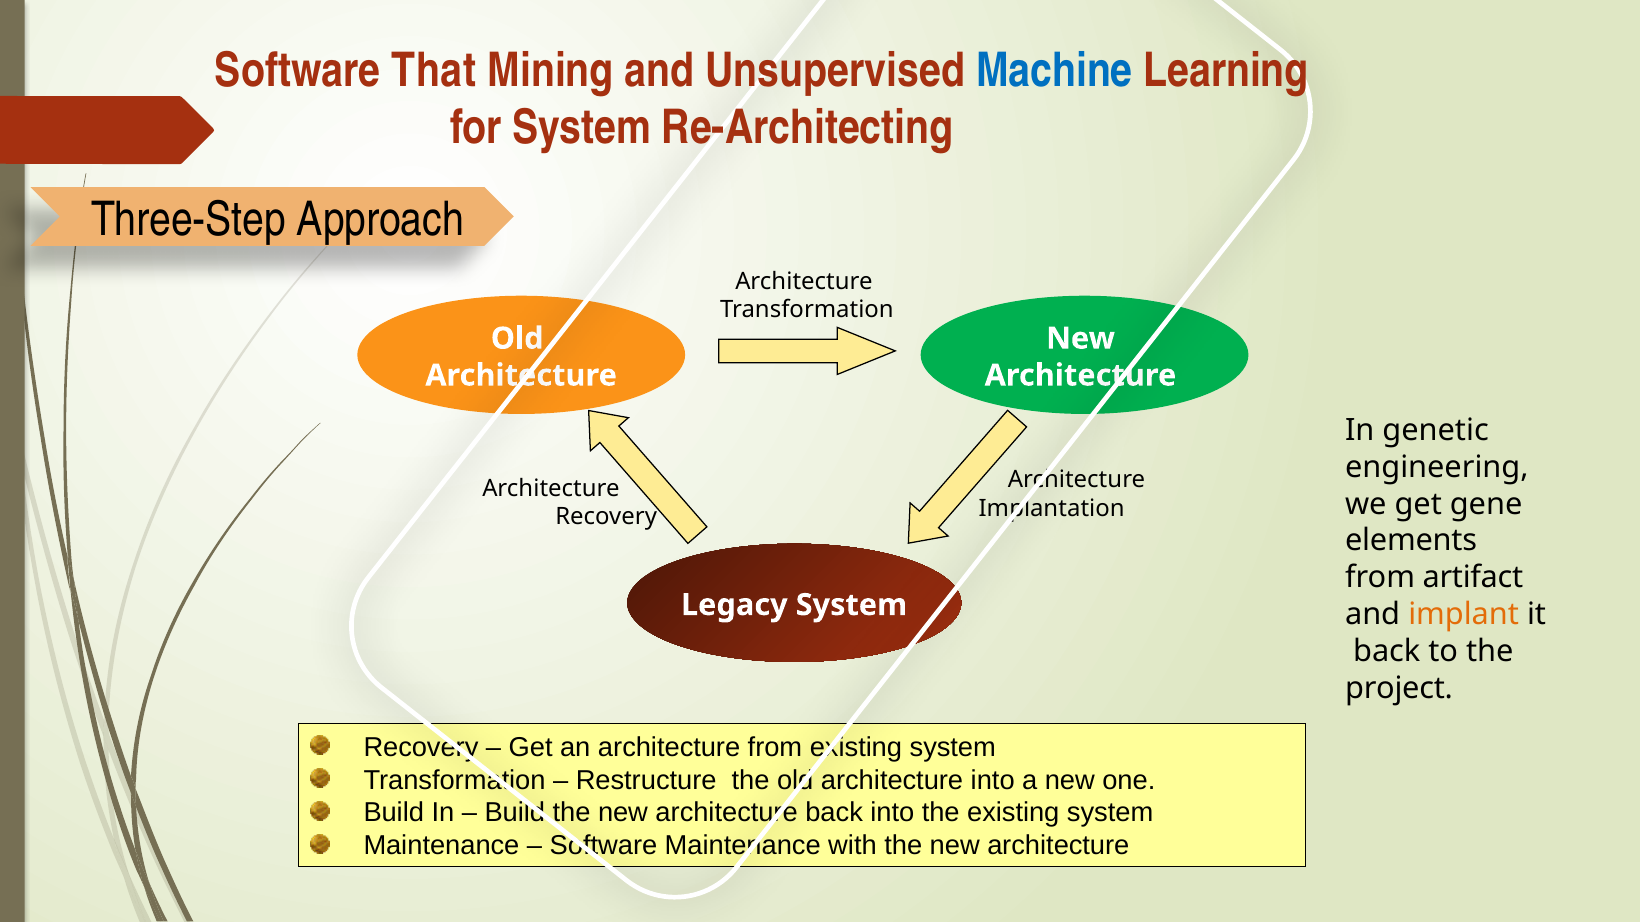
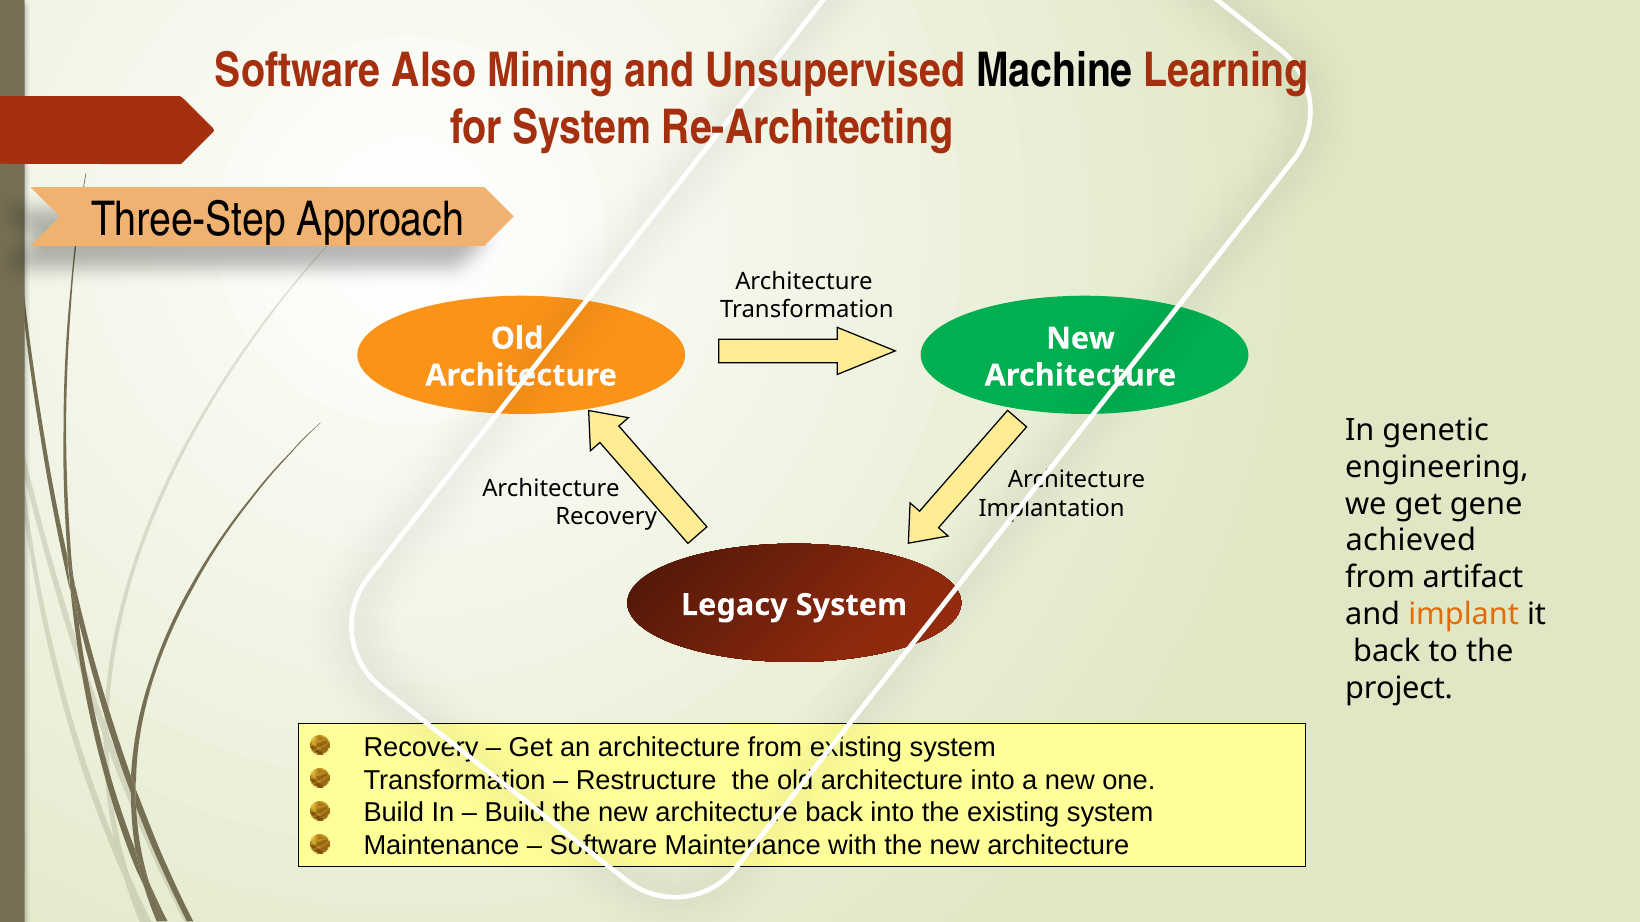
That: That -> Also
Machine colour: blue -> black
elements: elements -> achieved
